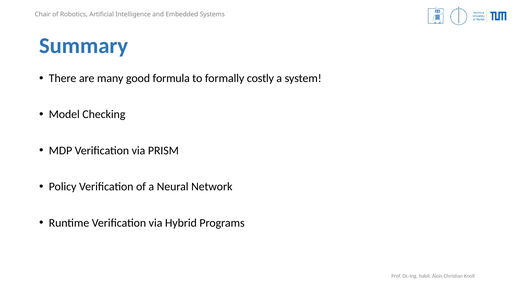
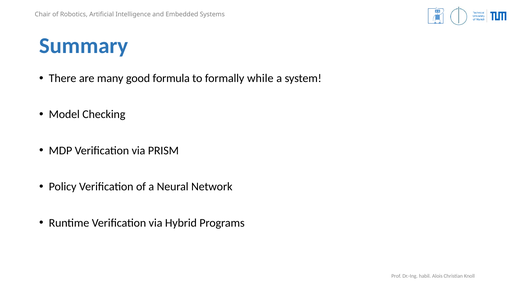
costly: costly -> while
